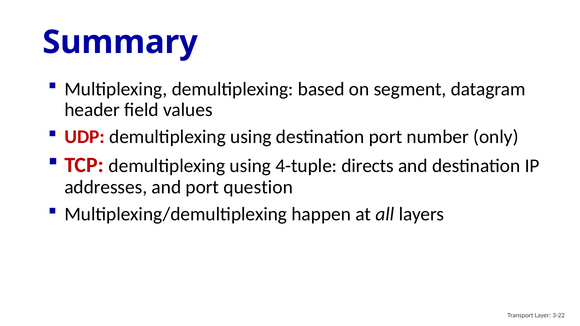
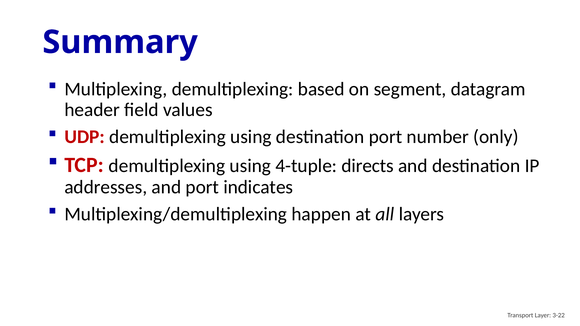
question: question -> indicates
